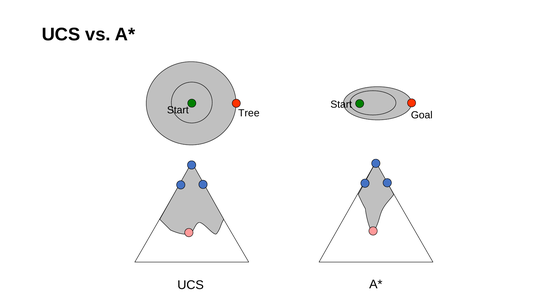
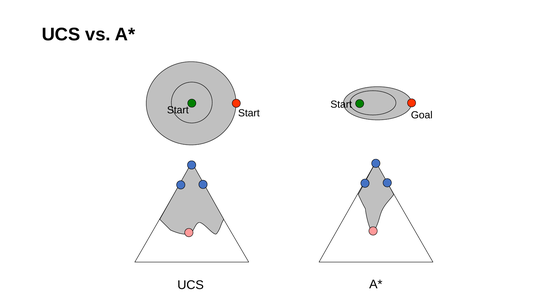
Tree at (249, 113): Tree -> Start
